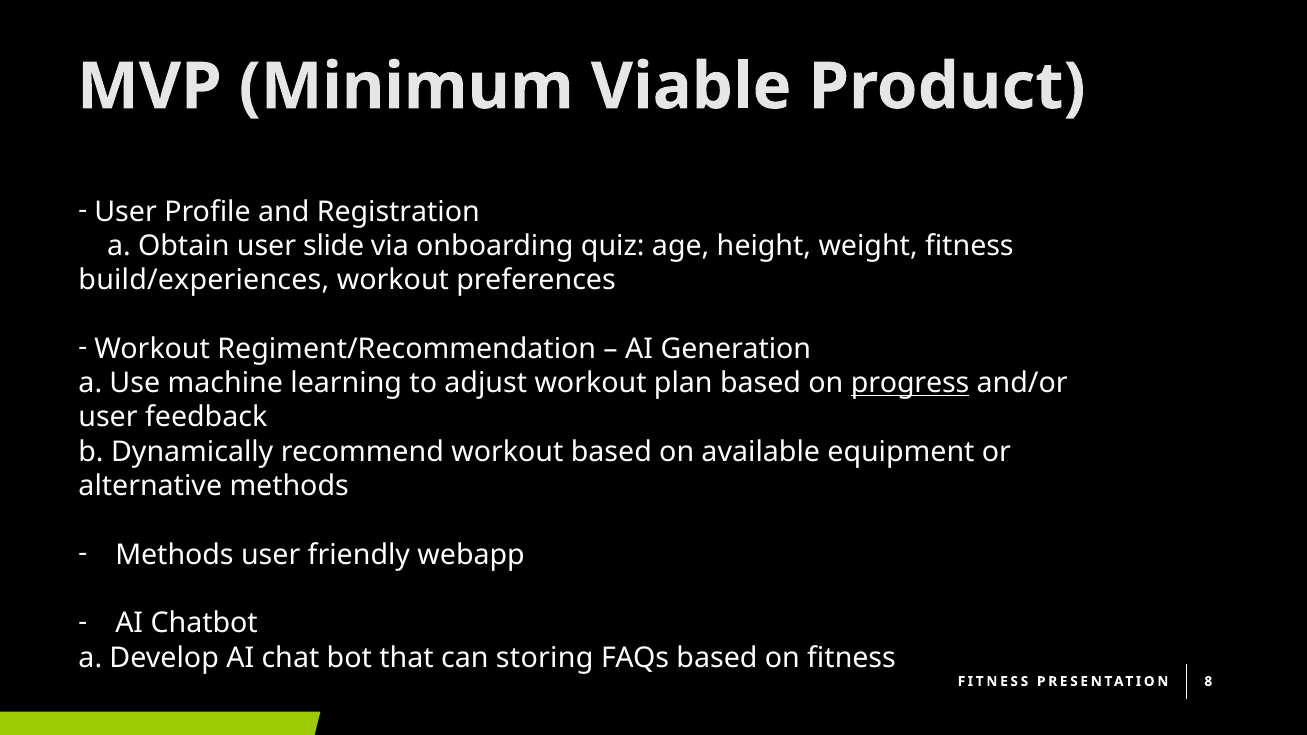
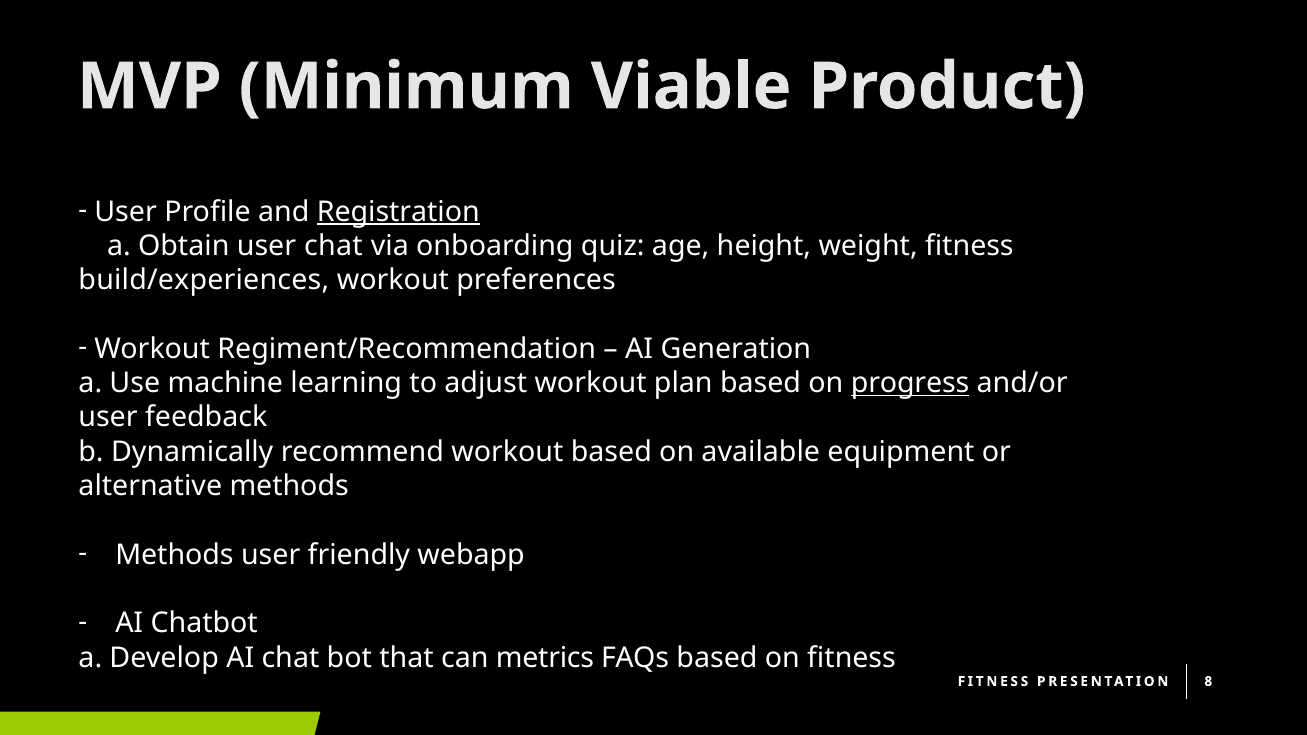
Registration underline: none -> present
user slide: slide -> chat
storing: storing -> metrics
